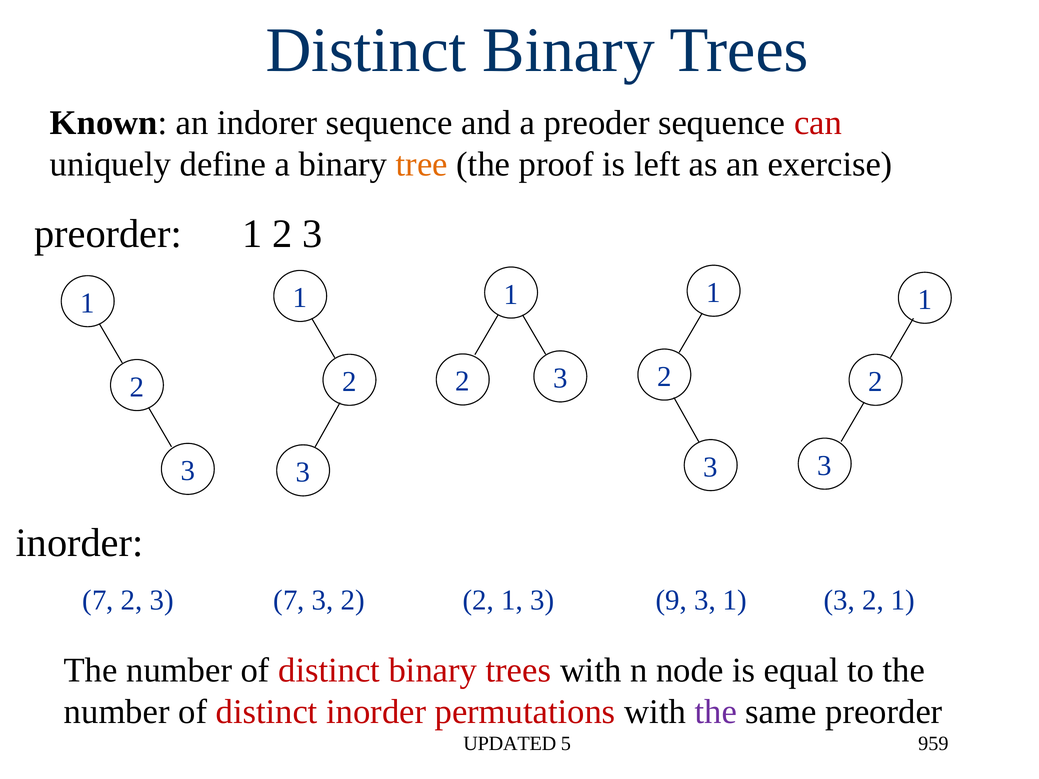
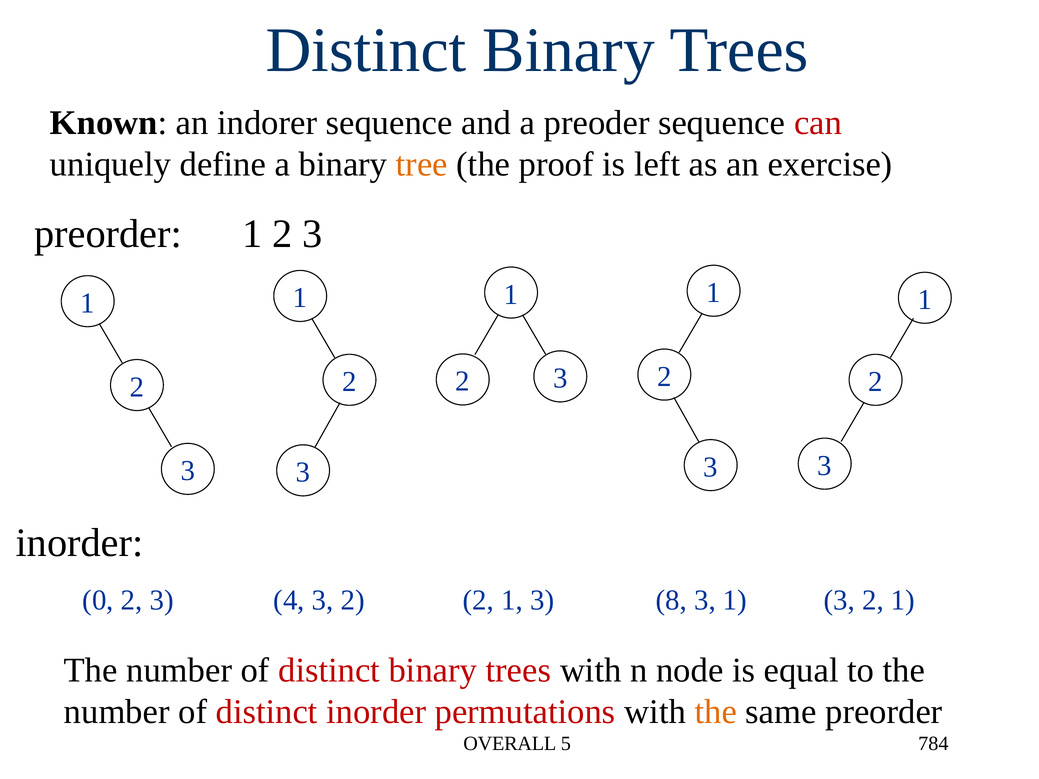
7 at (98, 601): 7 -> 0
7 at (289, 601): 7 -> 4
9: 9 -> 8
the at (716, 712) colour: purple -> orange
UPDATED: UPDATED -> OVERALL
959: 959 -> 784
